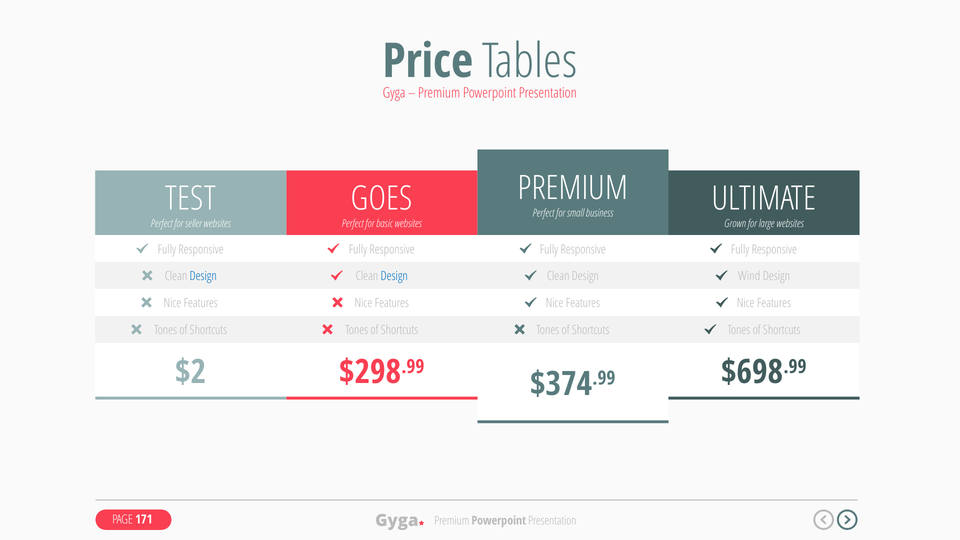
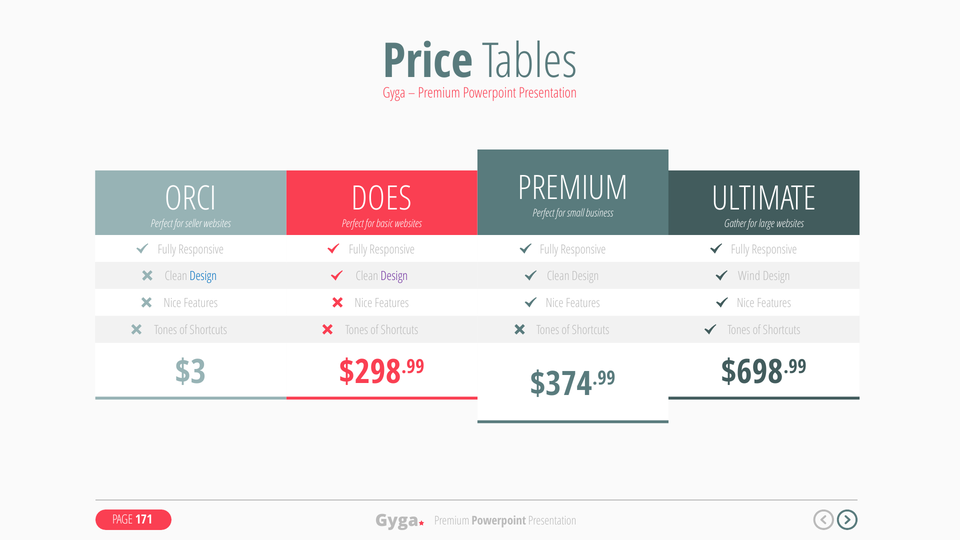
TEST: TEST -> ORCI
GOES: GOES -> DOES
Grown: Grown -> Gather
Design at (394, 276) colour: blue -> purple
$2: $2 -> $3
